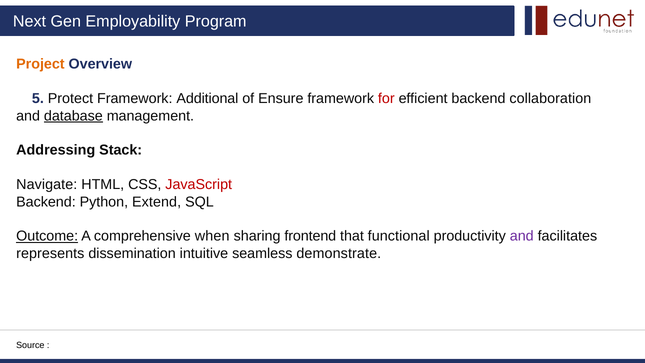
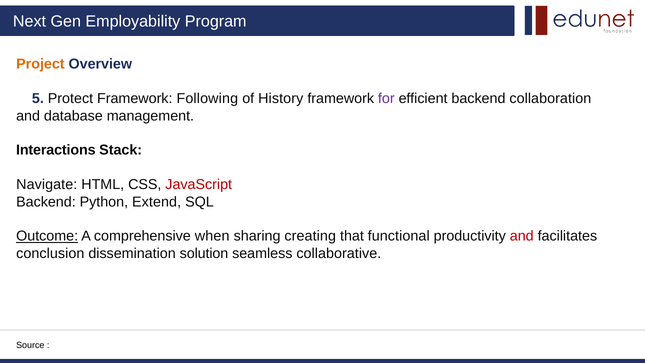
Additional: Additional -> Following
Ensure: Ensure -> History
for colour: red -> purple
database underline: present -> none
Addressing: Addressing -> Interactions
frontend: frontend -> creating
and at (522, 236) colour: purple -> red
represents: represents -> conclusion
intuitive: intuitive -> solution
demonstrate: demonstrate -> collaborative
